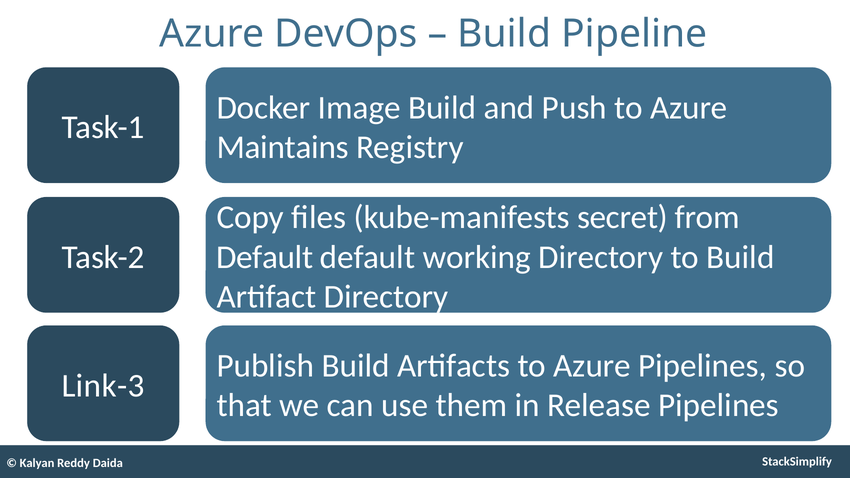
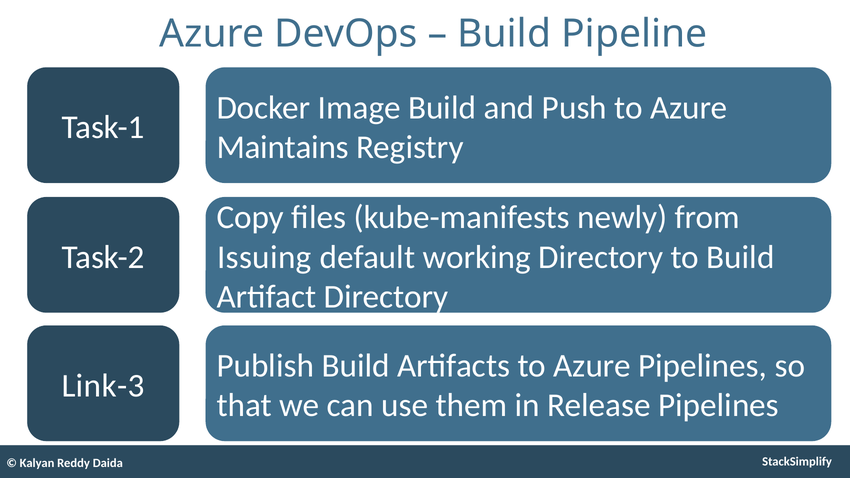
secret: secret -> newly
Default at (265, 257): Default -> Issuing
